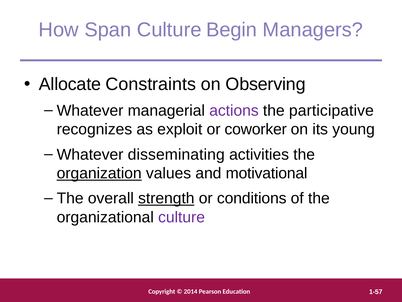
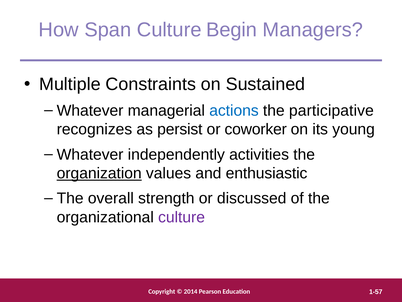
Allocate: Allocate -> Multiple
Observing: Observing -> Sustained
actions colour: purple -> blue
exploit: exploit -> persist
disseminating: disseminating -> independently
motivational: motivational -> enthusiastic
strength underline: present -> none
conditions: conditions -> discussed
